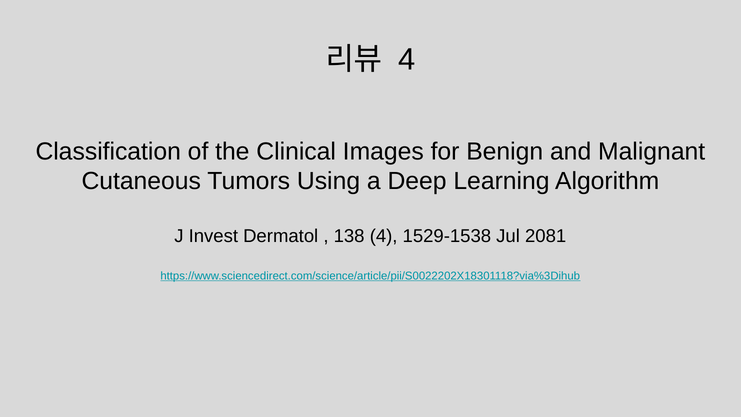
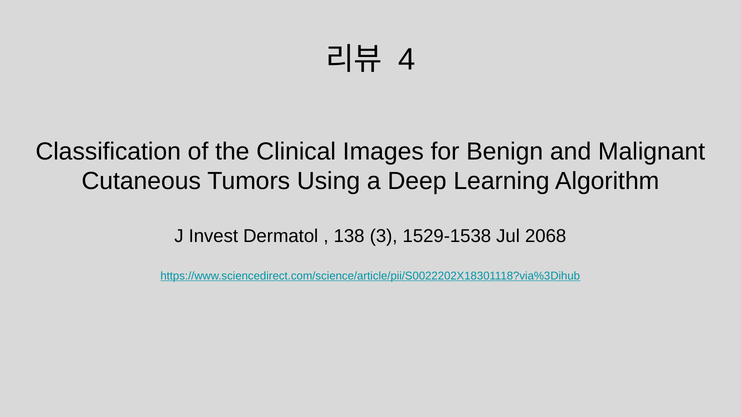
138 4: 4 -> 3
2081: 2081 -> 2068
